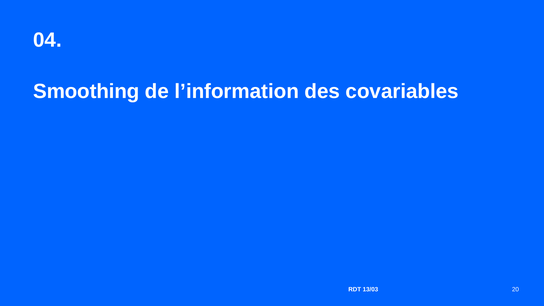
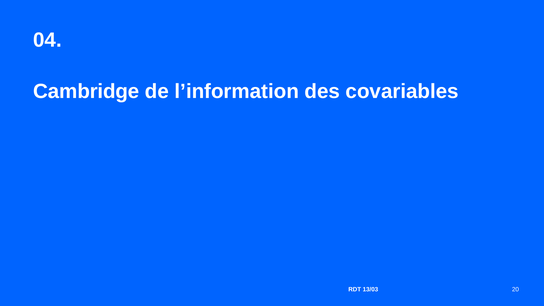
Smoothing: Smoothing -> Cambridge
